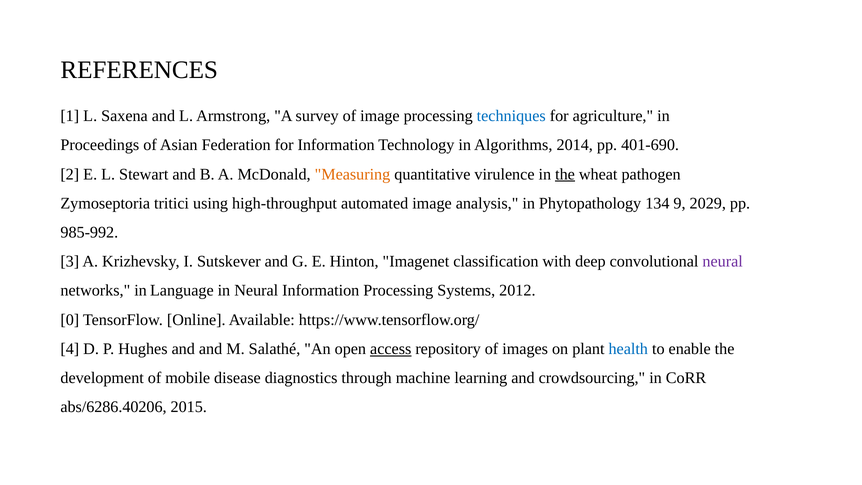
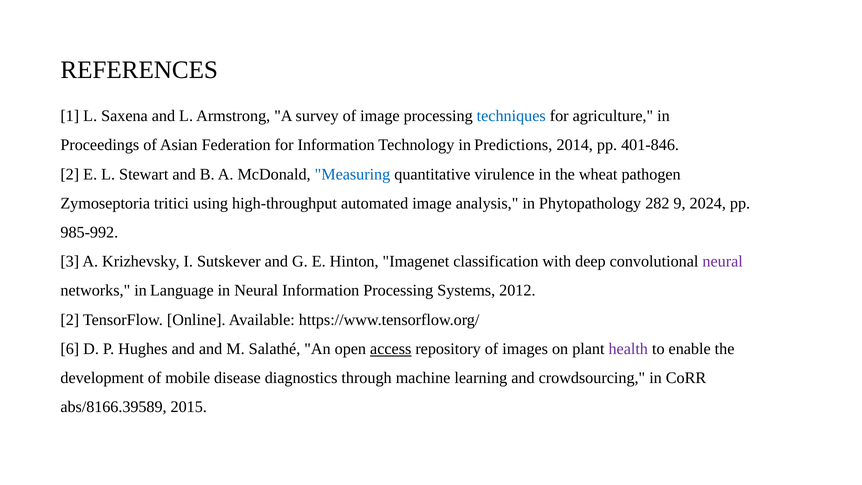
Algorithms: Algorithms -> Predictions
401-690: 401-690 -> 401-846
Measuring colour: orange -> blue
the at (565, 174) underline: present -> none
134: 134 -> 282
2029: 2029 -> 2024
0 at (70, 320): 0 -> 2
4: 4 -> 6
health colour: blue -> purple
abs/6286.40206: abs/6286.40206 -> abs/8166.39589
